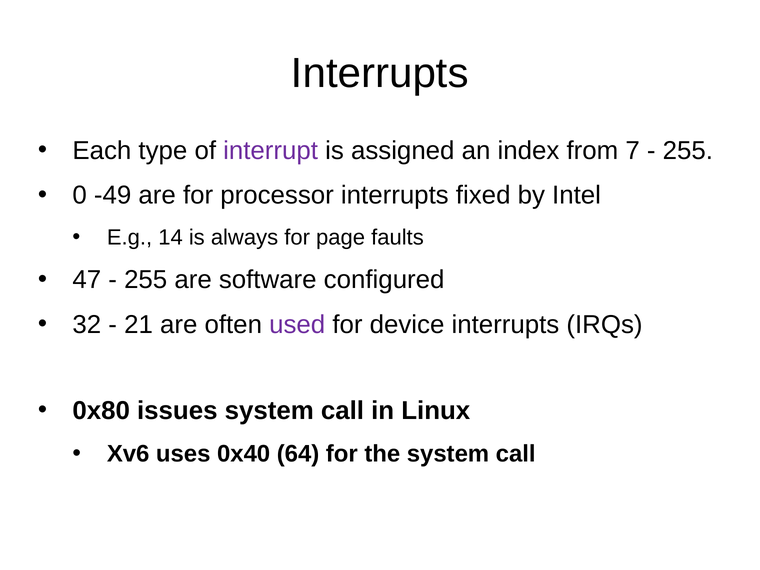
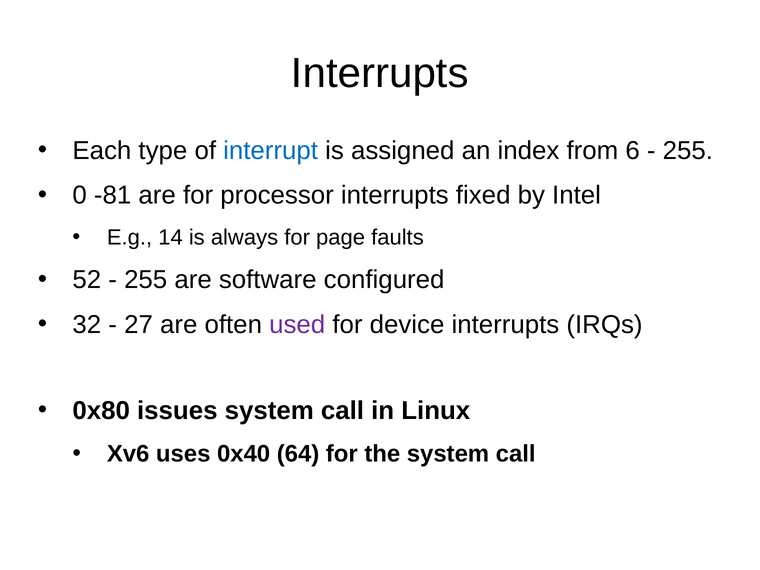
interrupt colour: purple -> blue
7: 7 -> 6
-49: -49 -> -81
47: 47 -> 52
21: 21 -> 27
